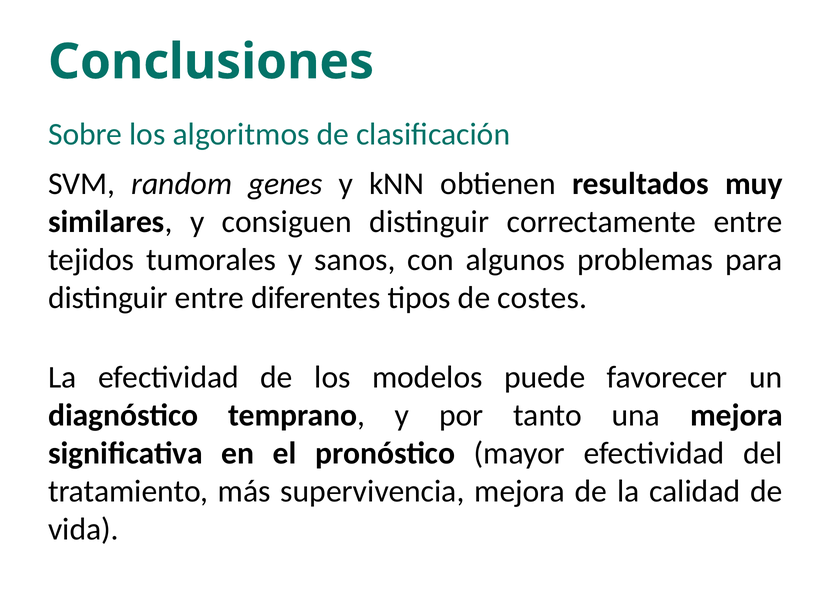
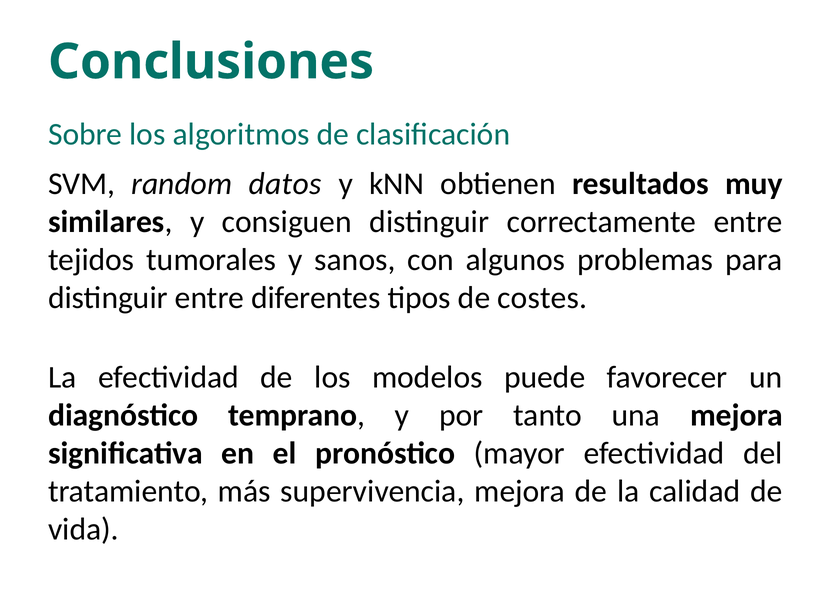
genes: genes -> datos
